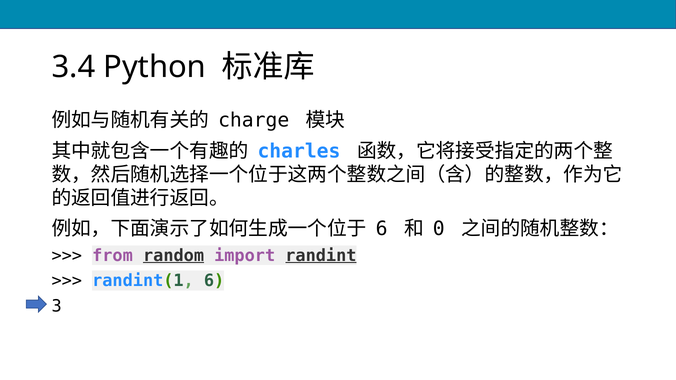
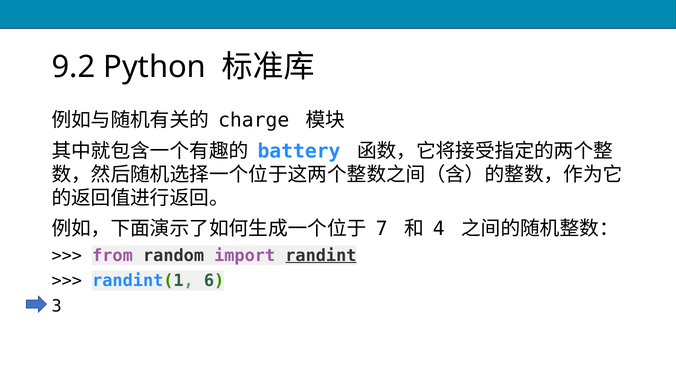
3.4: 3.4 -> 9.2
charles: charles -> battery
6 at (382, 229): 6 -> 7
0: 0 -> 4
random underline: present -> none
